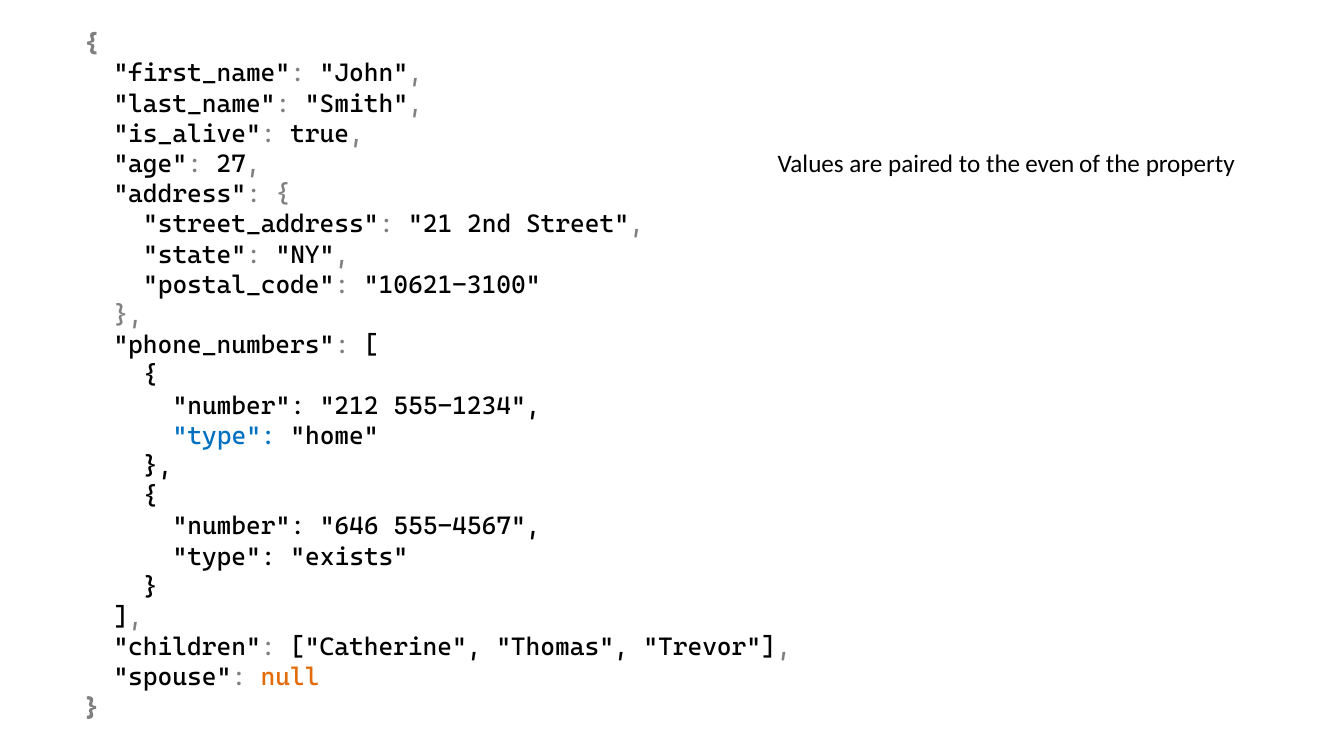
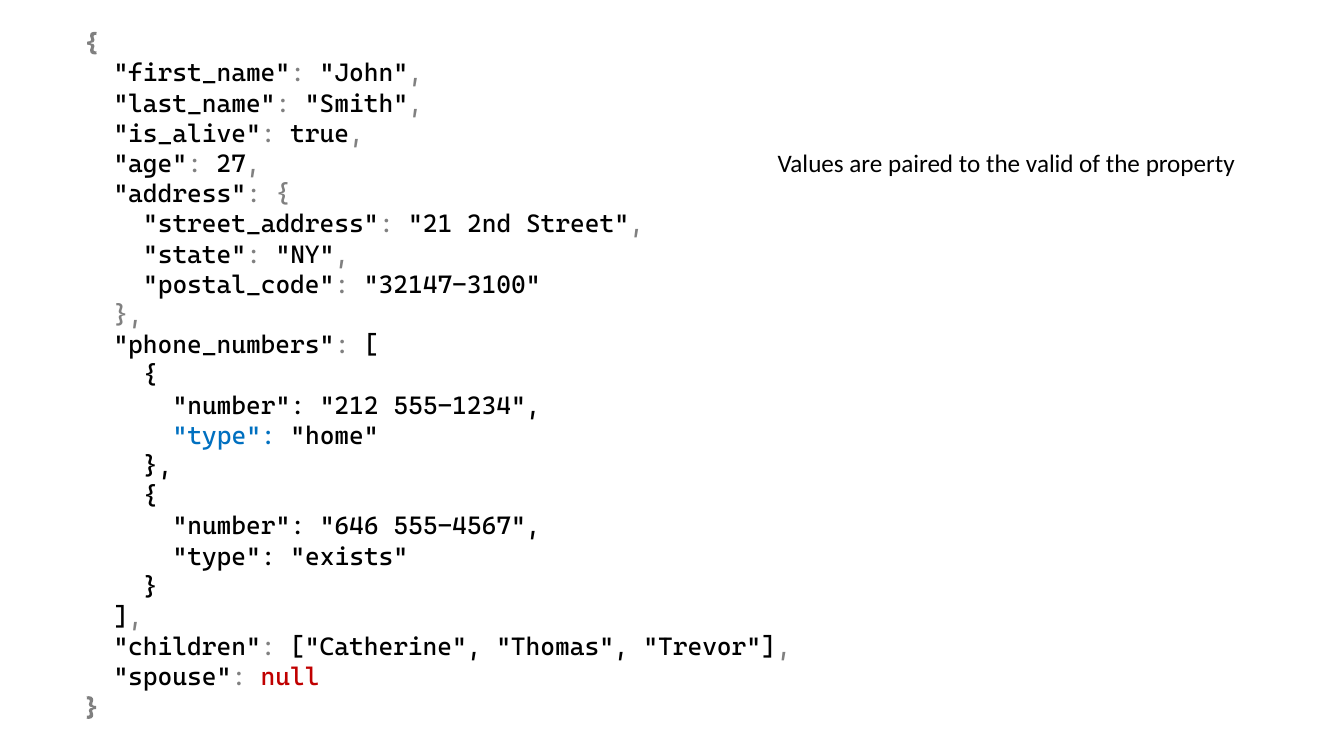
even: even -> valid
10621-3100: 10621-3100 -> 32147-3100
null colour: orange -> red
